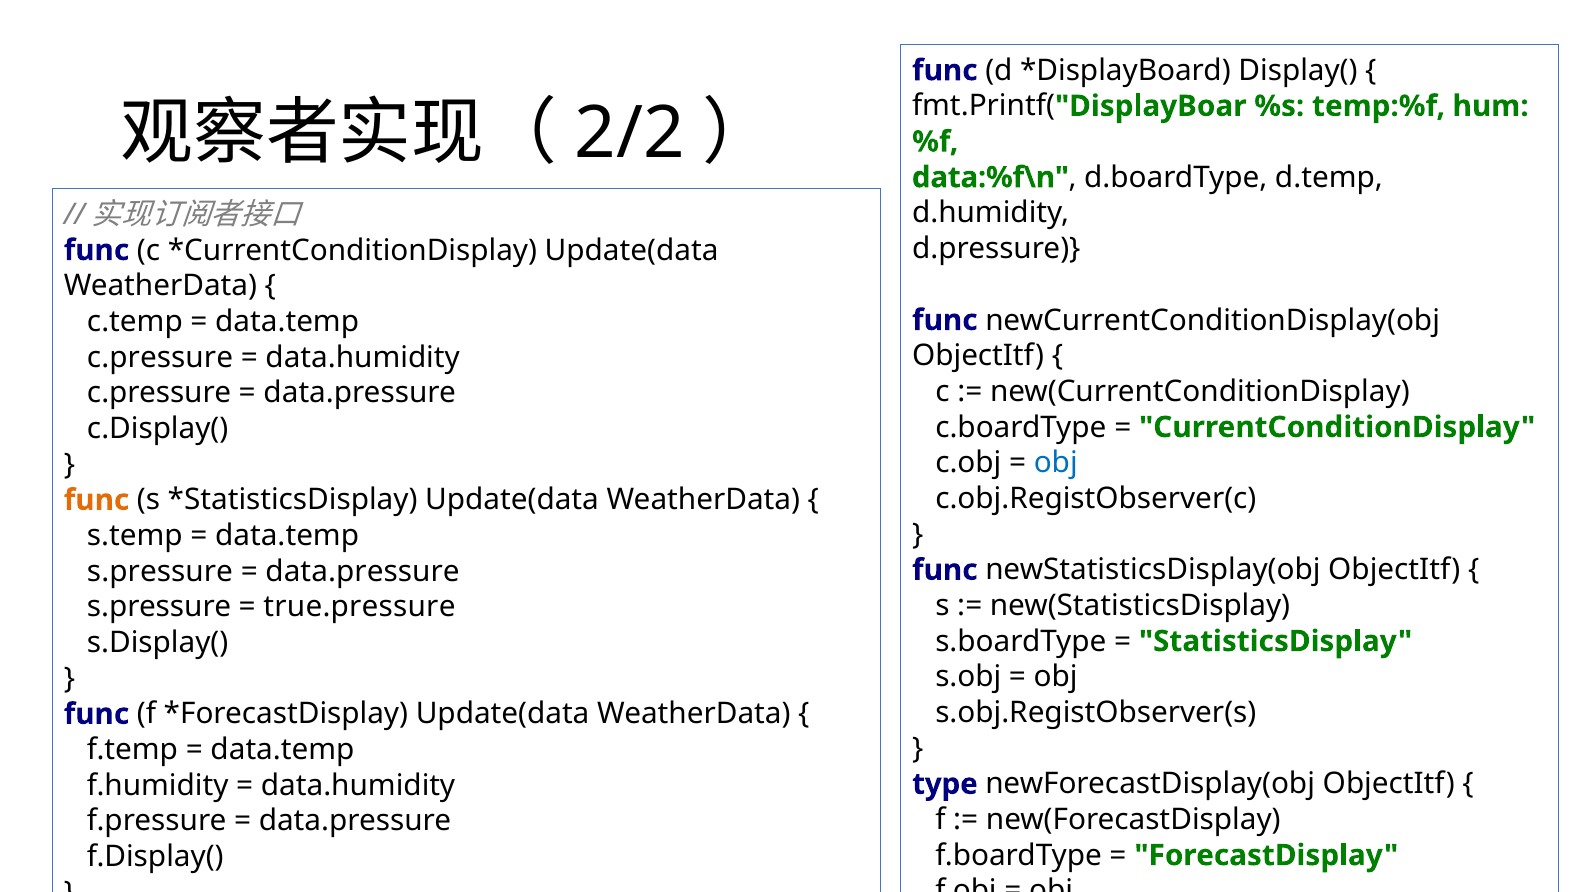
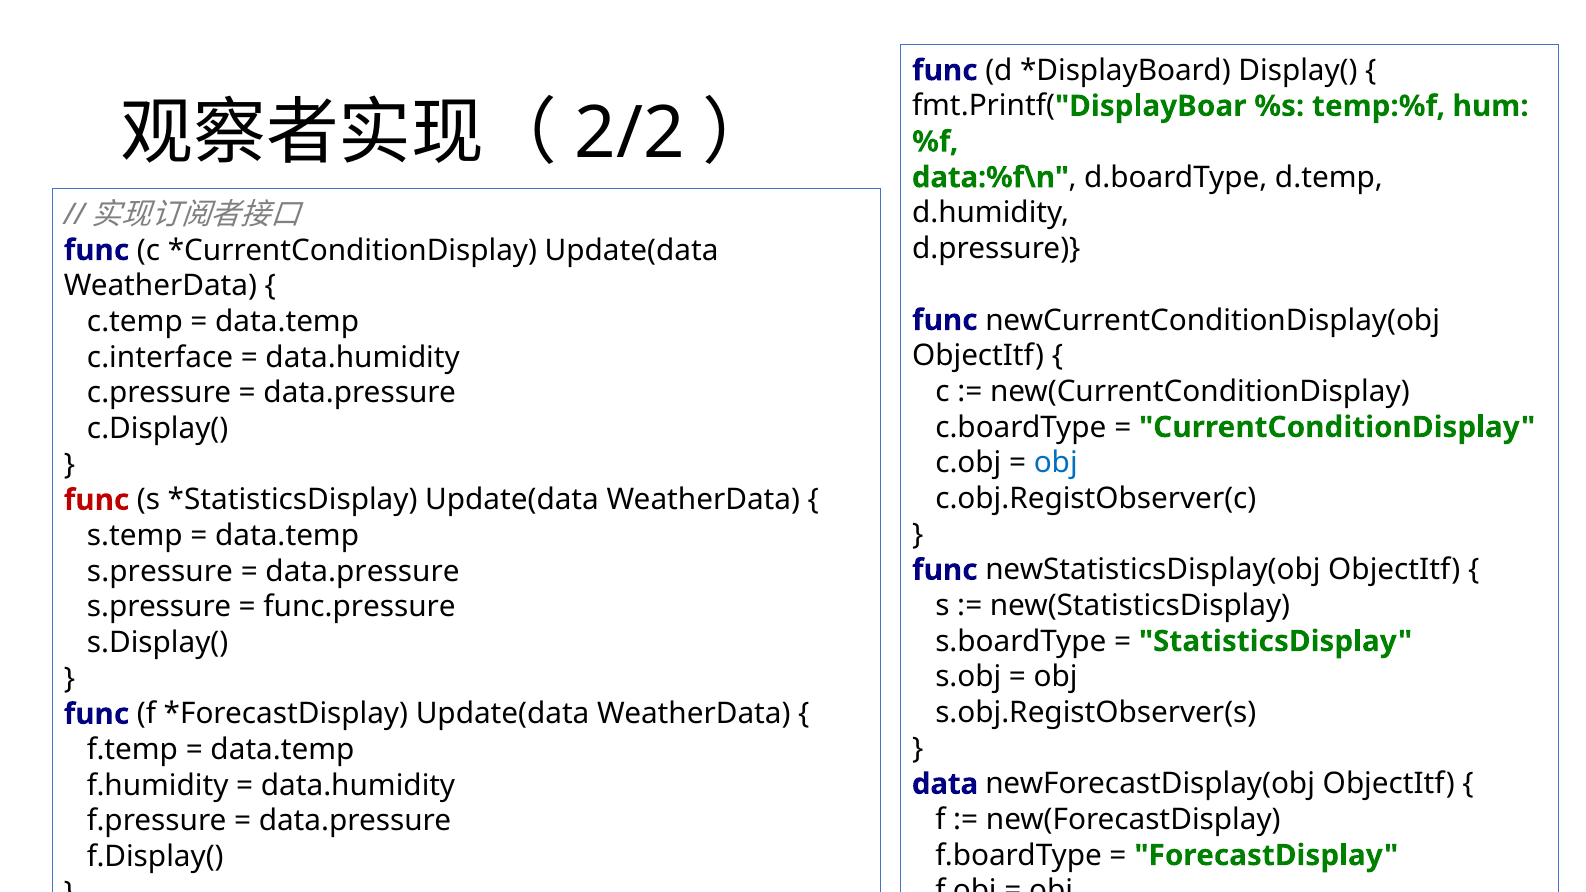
c.pressure at (160, 357): c.pressure -> c.interface
func at (97, 500) colour: orange -> red
true.pressure: true.pressure -> func.pressure
type: type -> data
